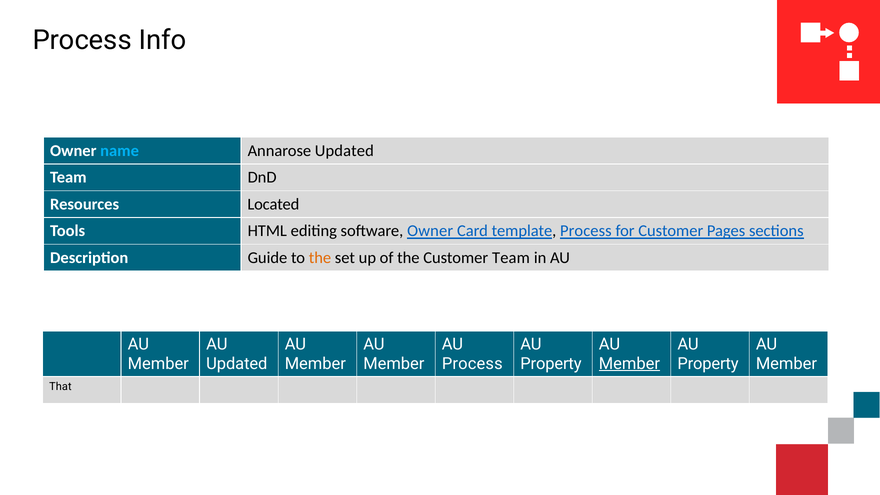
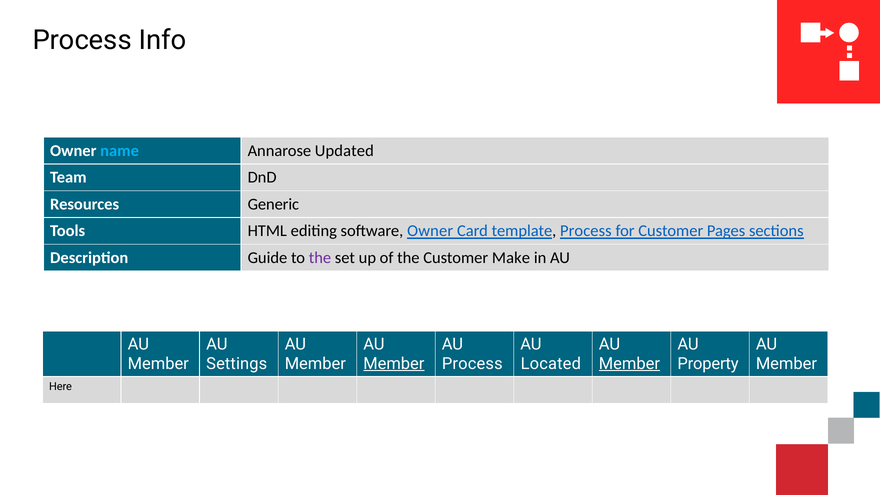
Located: Located -> Generic
the at (320, 258) colour: orange -> purple
Customer Team: Team -> Make
Updated at (237, 364): Updated -> Settings
Member at (394, 364) underline: none -> present
Property at (551, 364): Property -> Located
That: That -> Here
